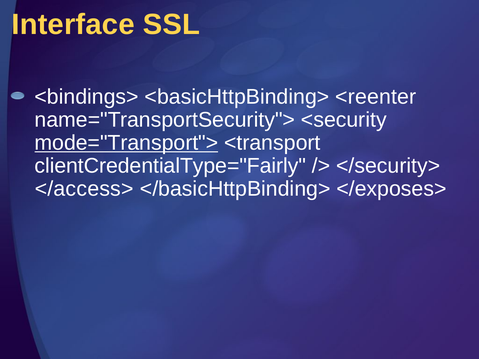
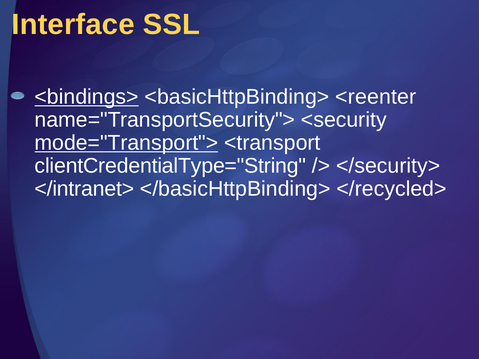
<bindings> underline: none -> present
clientCredentialType="Fairly: clientCredentialType="Fairly -> clientCredentialType="String
</access>: </access> -> </intranet>
</exposes>: </exposes> -> </recycled>
